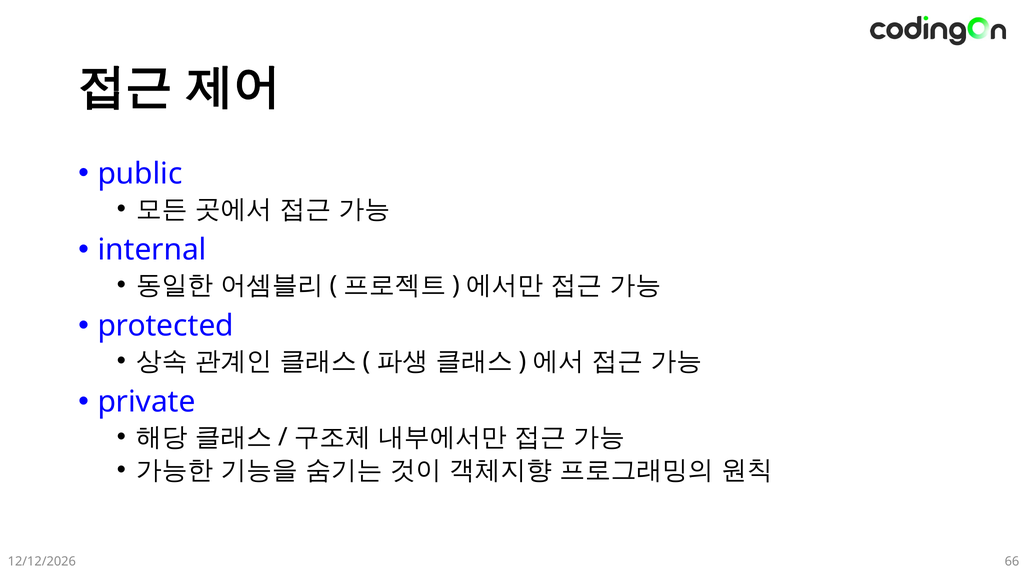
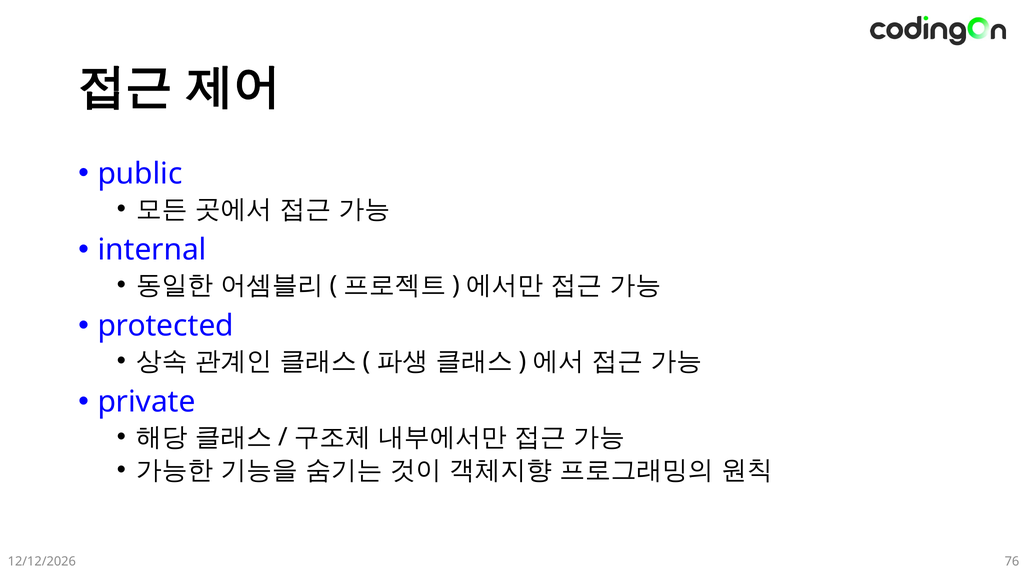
66: 66 -> 76
